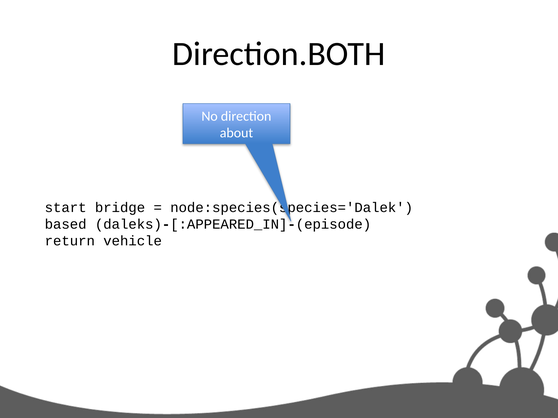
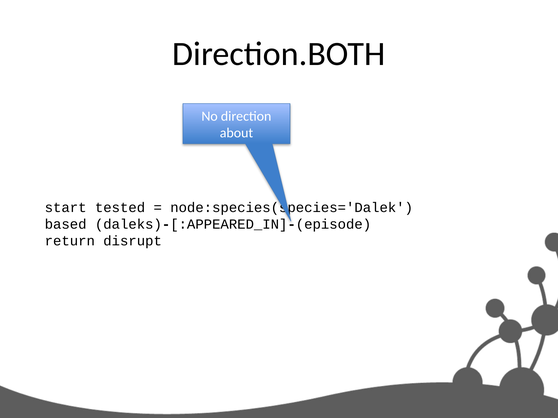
bridge: bridge -> tested
vehicle: vehicle -> disrupt
